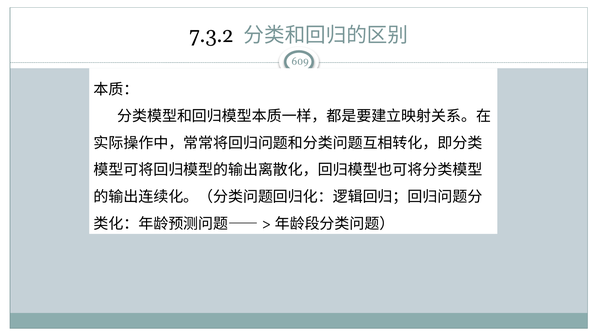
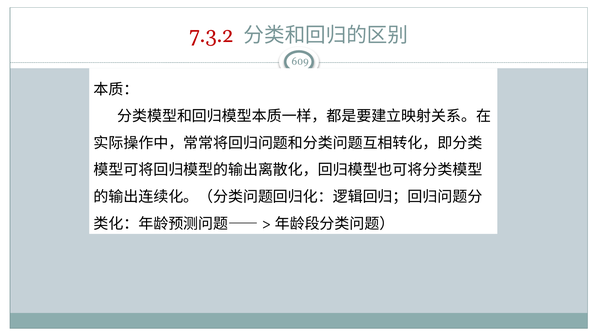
7.3.2 colour: black -> red
